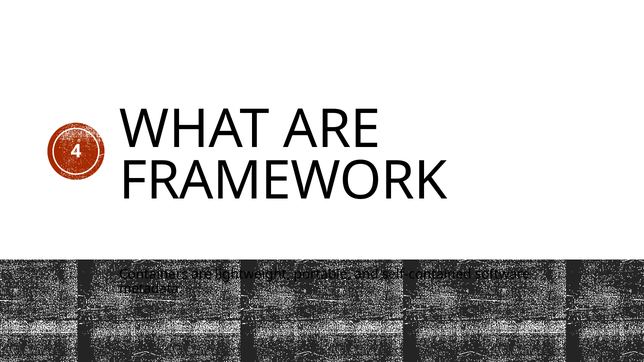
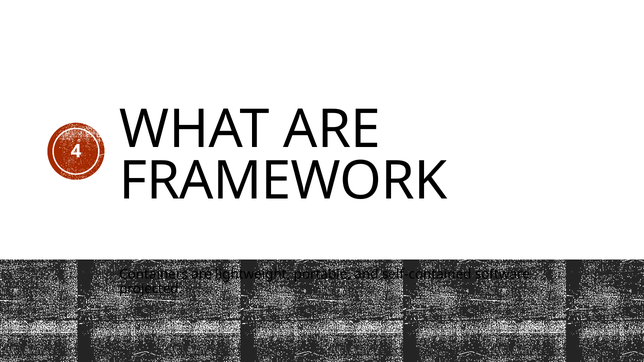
metadata: metadata -> projected
